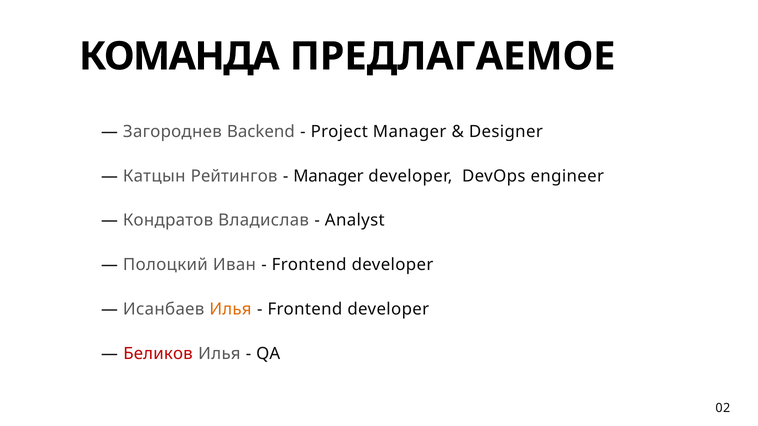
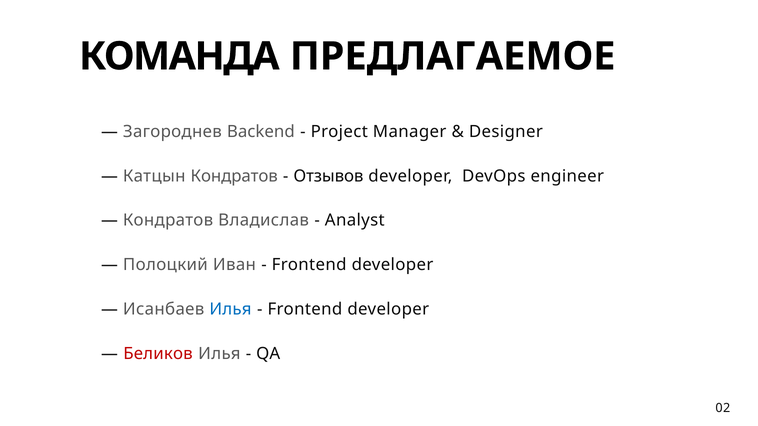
Катцын Рейтингов: Рейтингов -> Кондратов
Manager at (328, 176): Manager -> Отзывов
Илья at (230, 309) colour: orange -> blue
